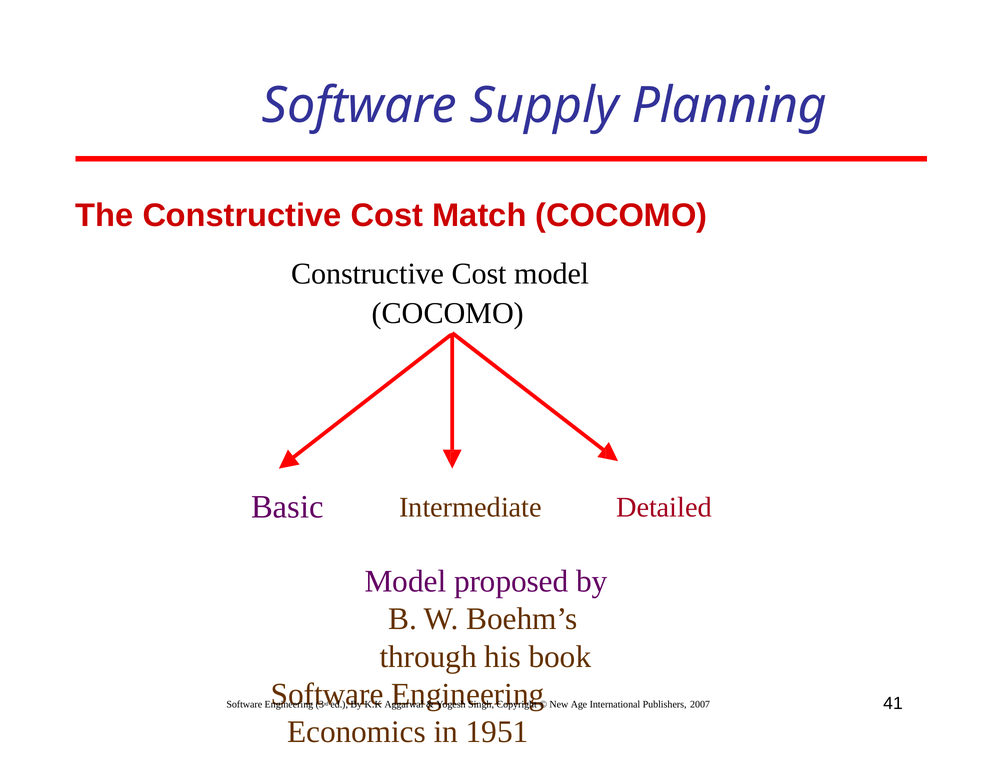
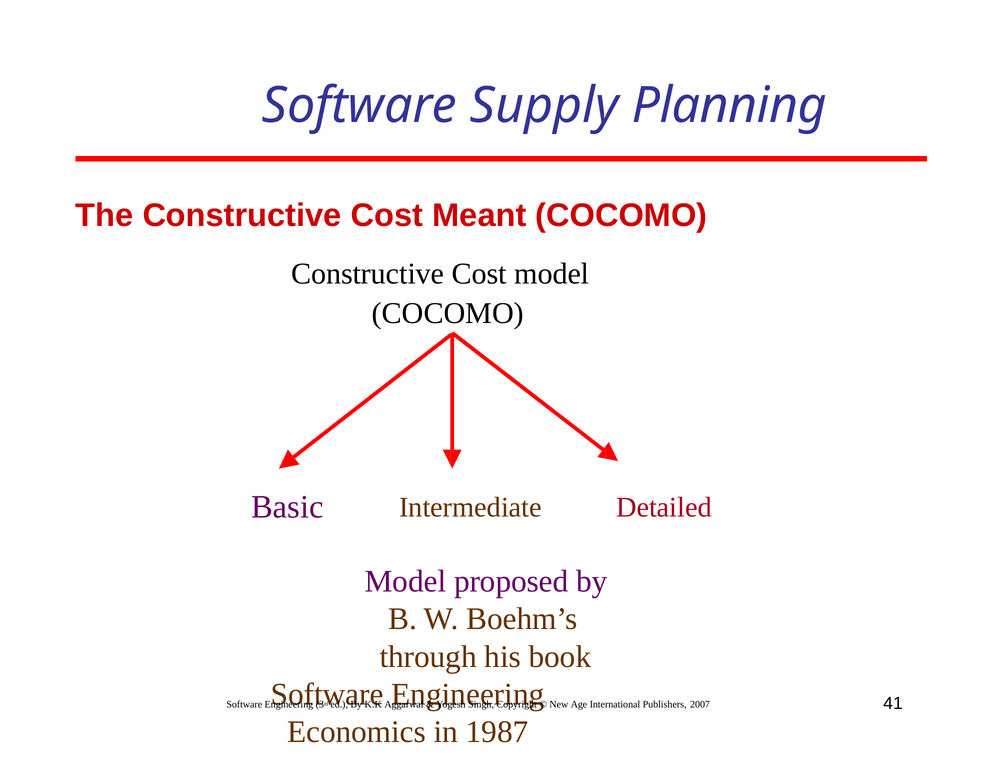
Match: Match -> Meant
1951: 1951 -> 1987
